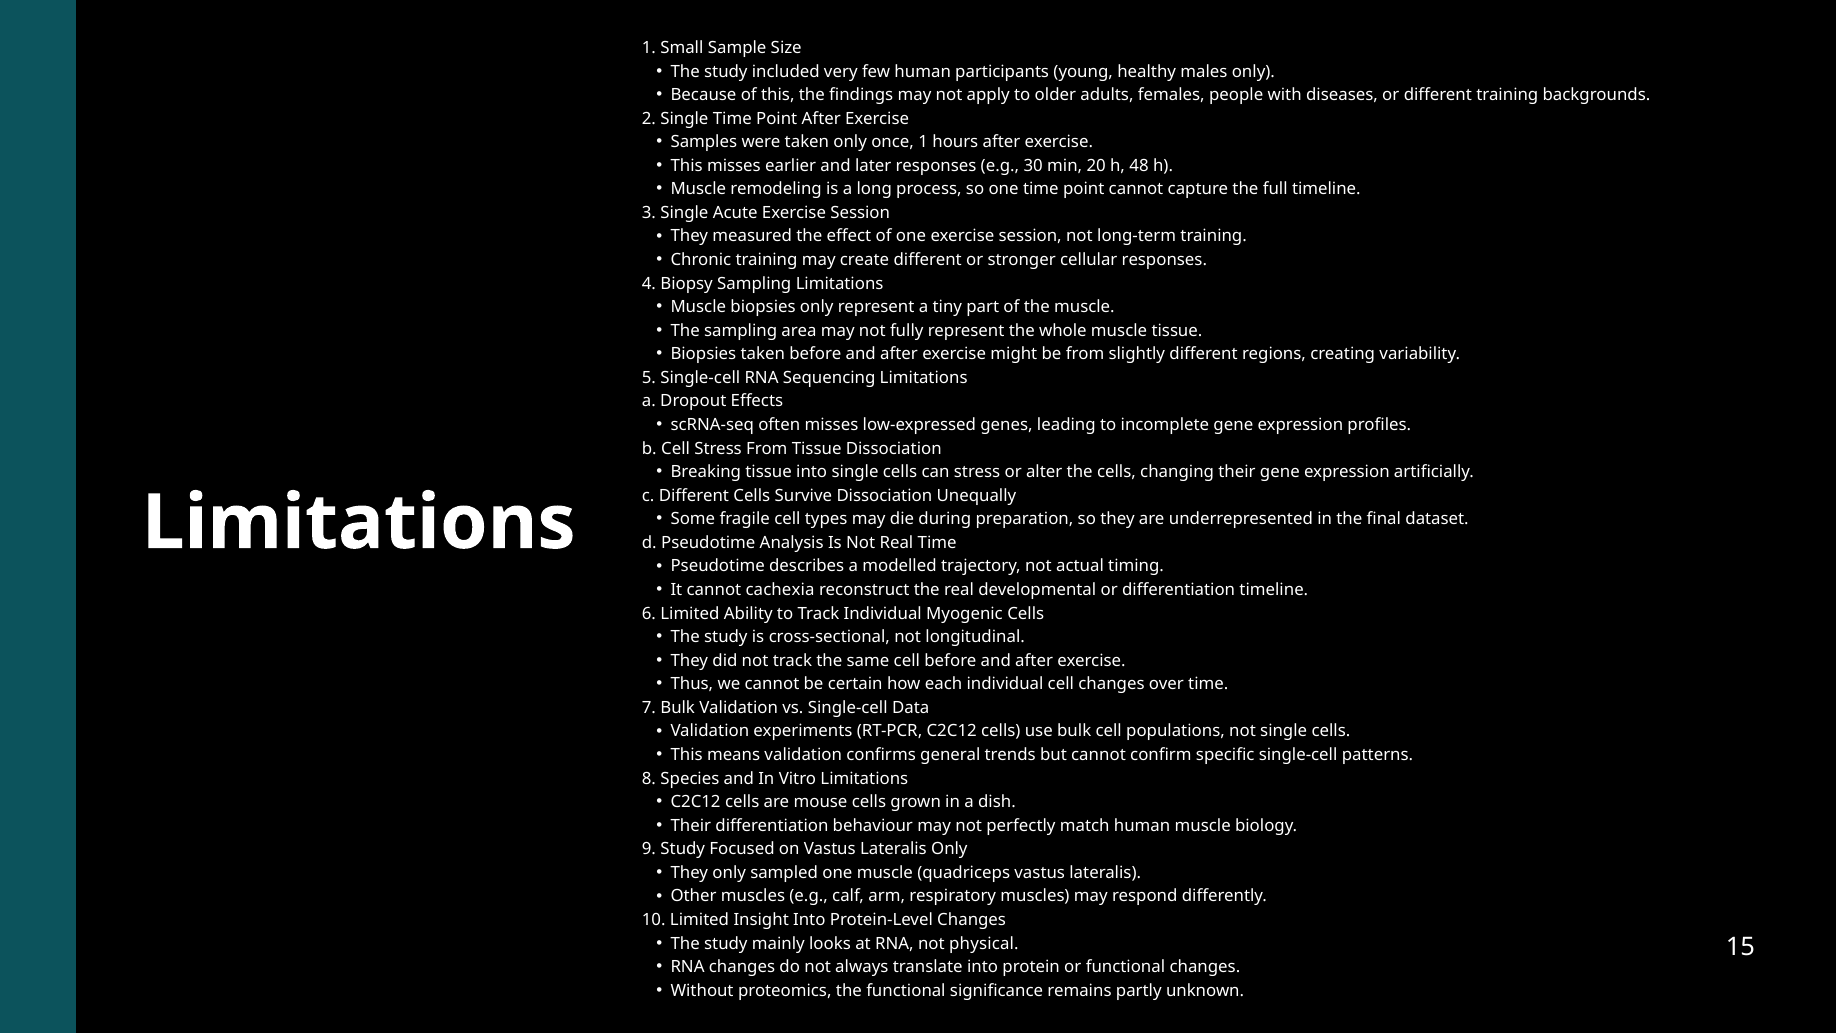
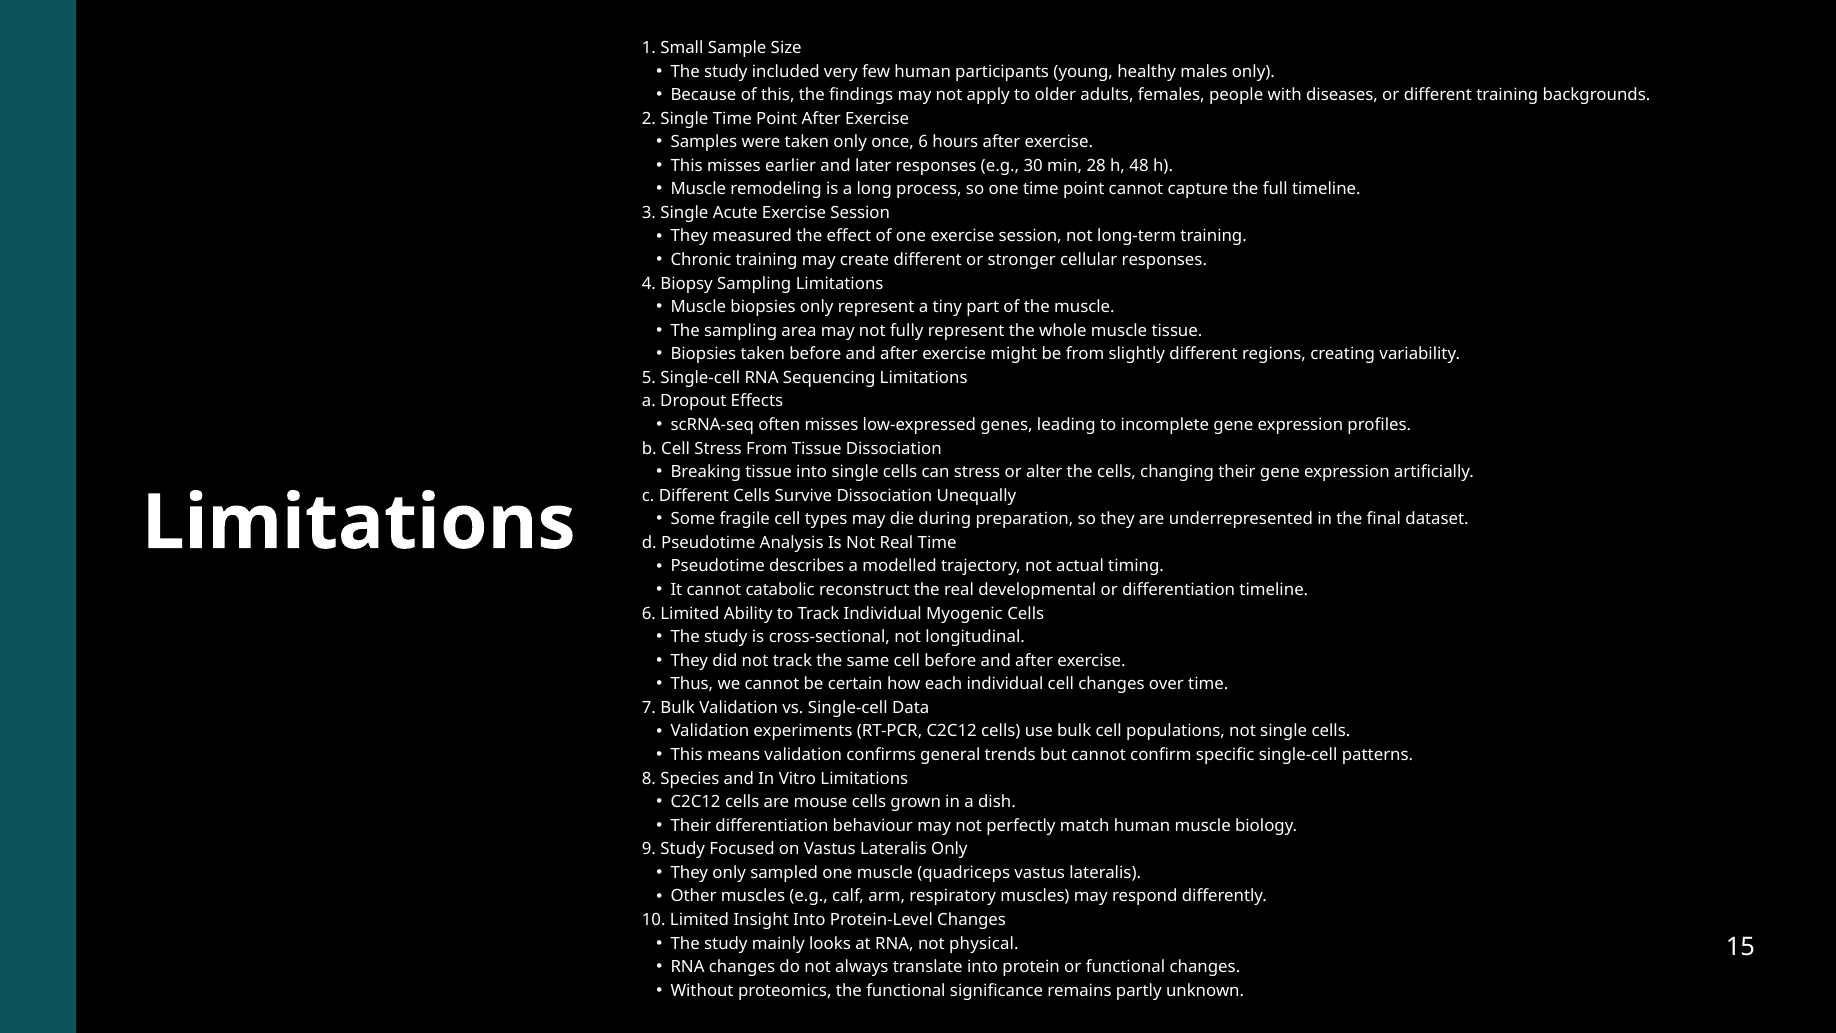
once 1: 1 -> 6
20: 20 -> 28
cachexia: cachexia -> catabolic
